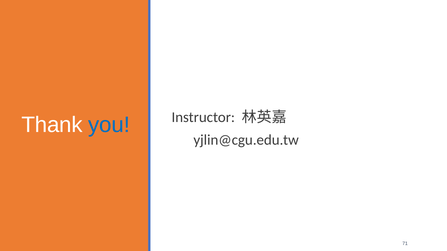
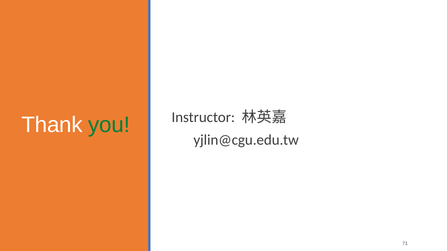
you colour: blue -> green
